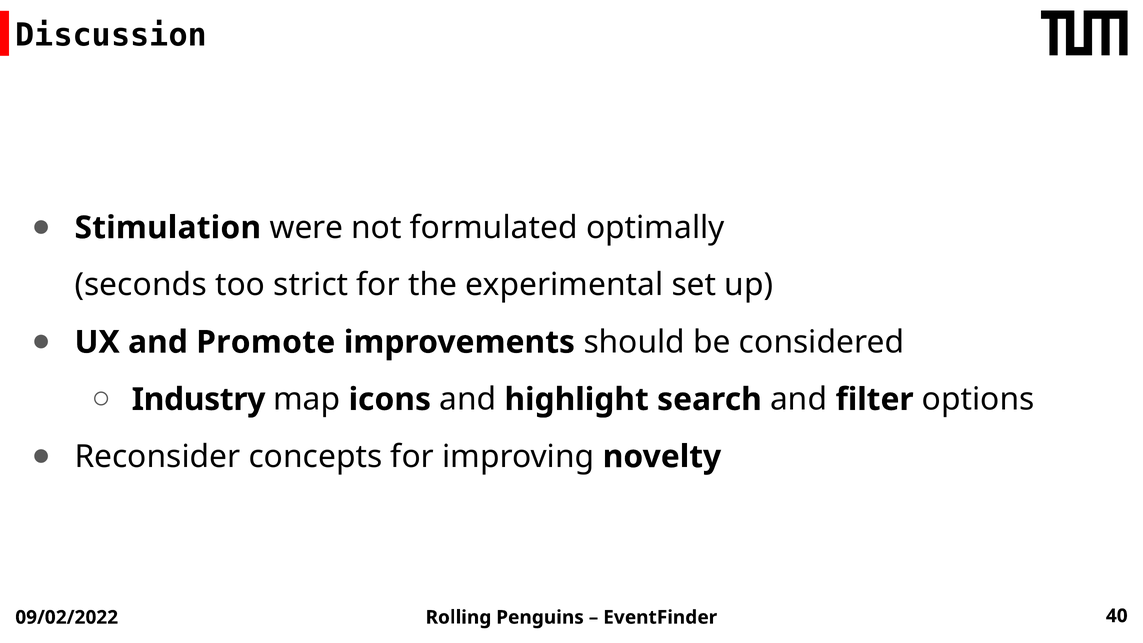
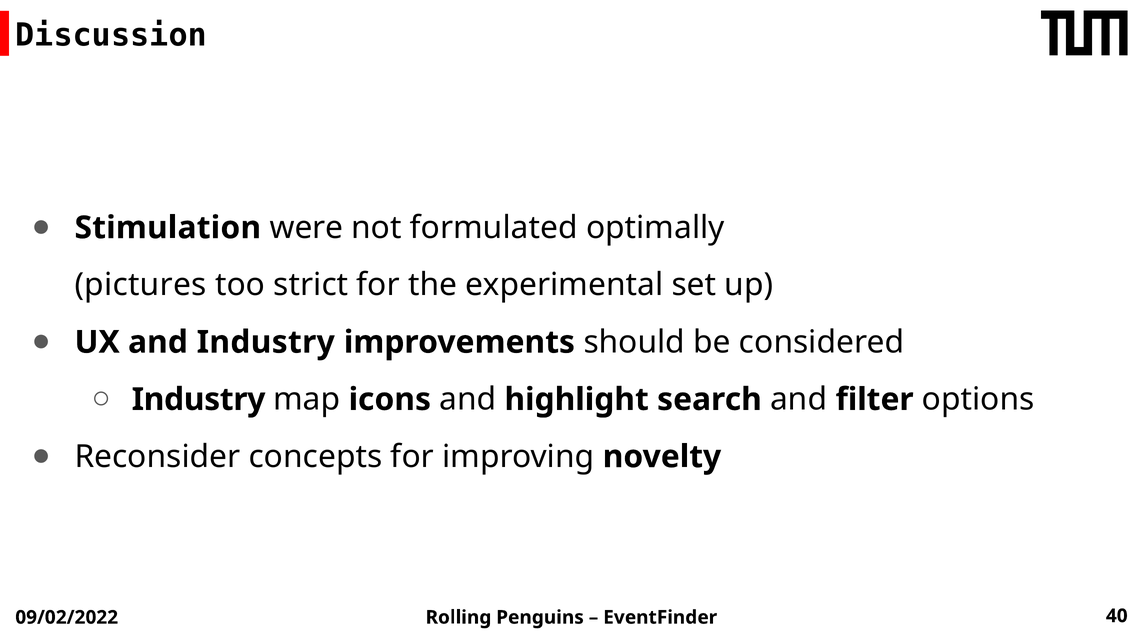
seconds: seconds -> pictures
and Promote: Promote -> Industry
